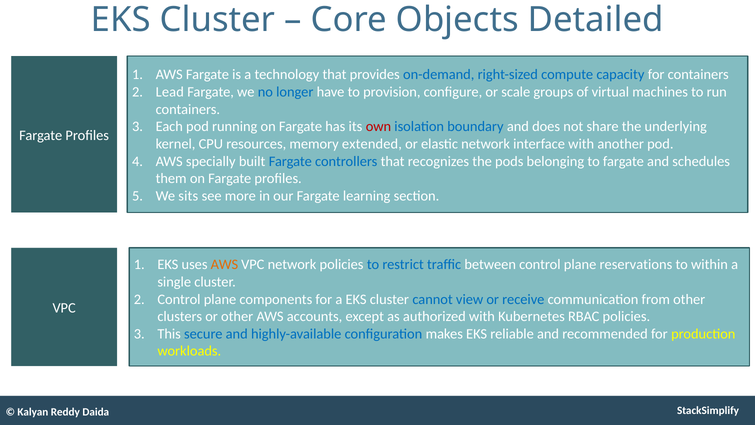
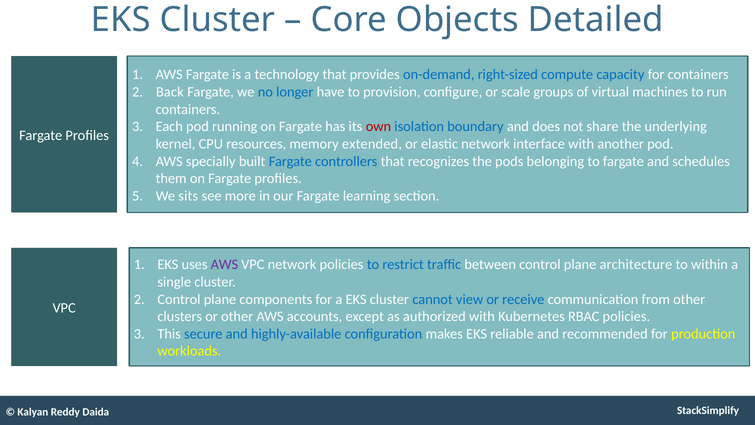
Lead: Lead -> Back
AWS at (224, 264) colour: orange -> purple
reservations: reservations -> architecture
